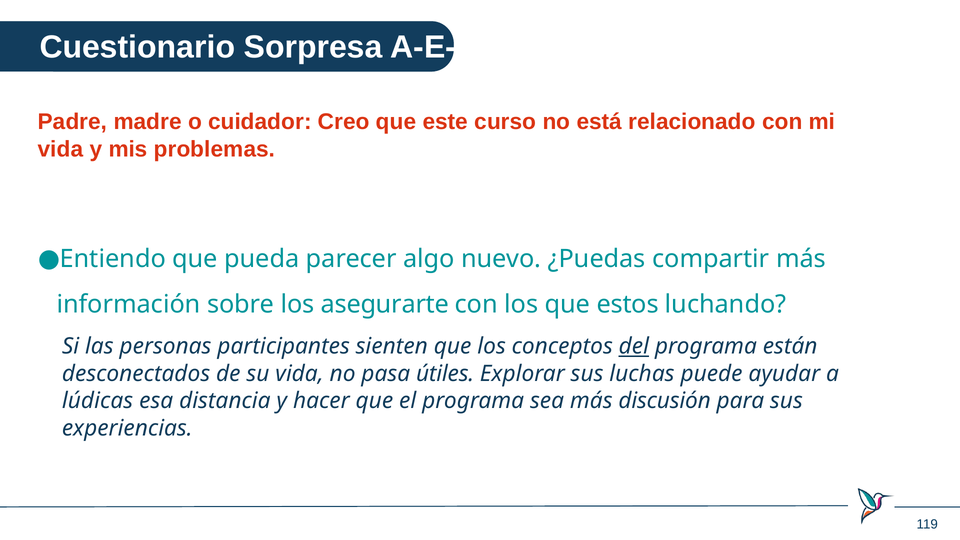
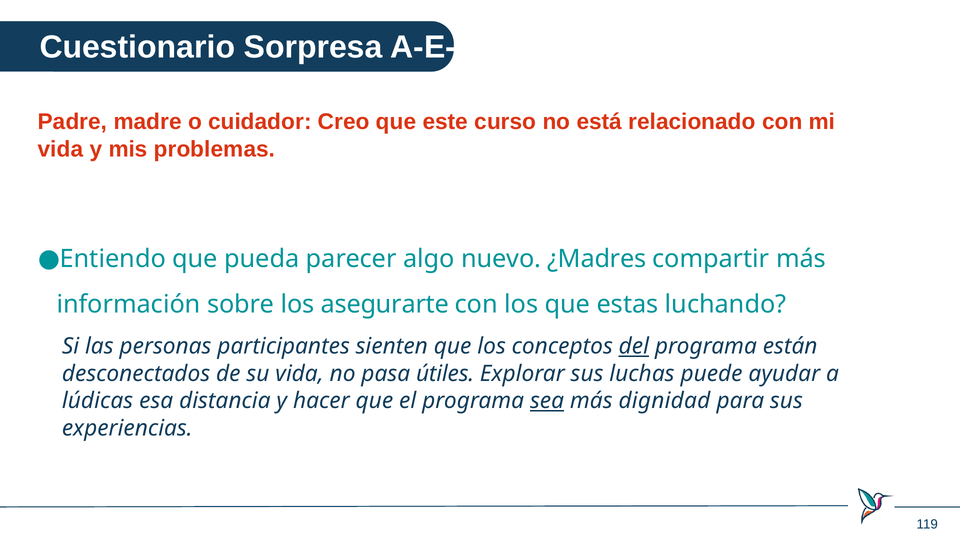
¿Puedas: ¿Puedas -> ¿Madres
estos: estos -> estas
sea underline: none -> present
discusión: discusión -> dignidad
